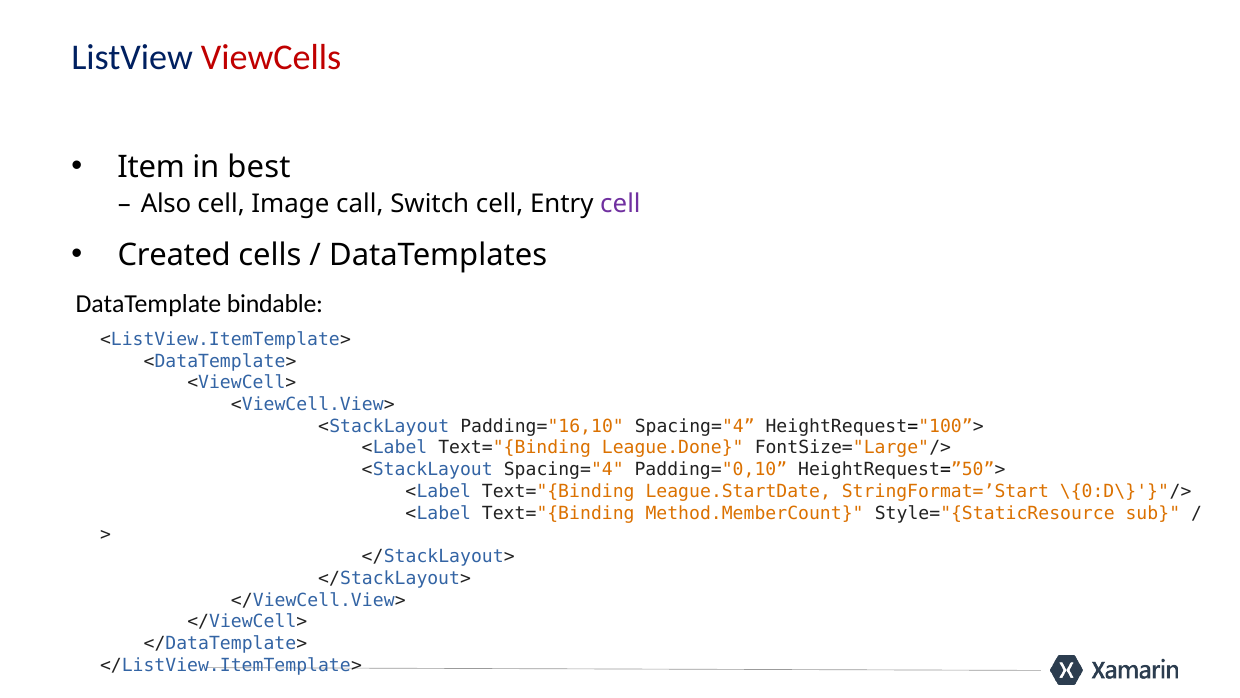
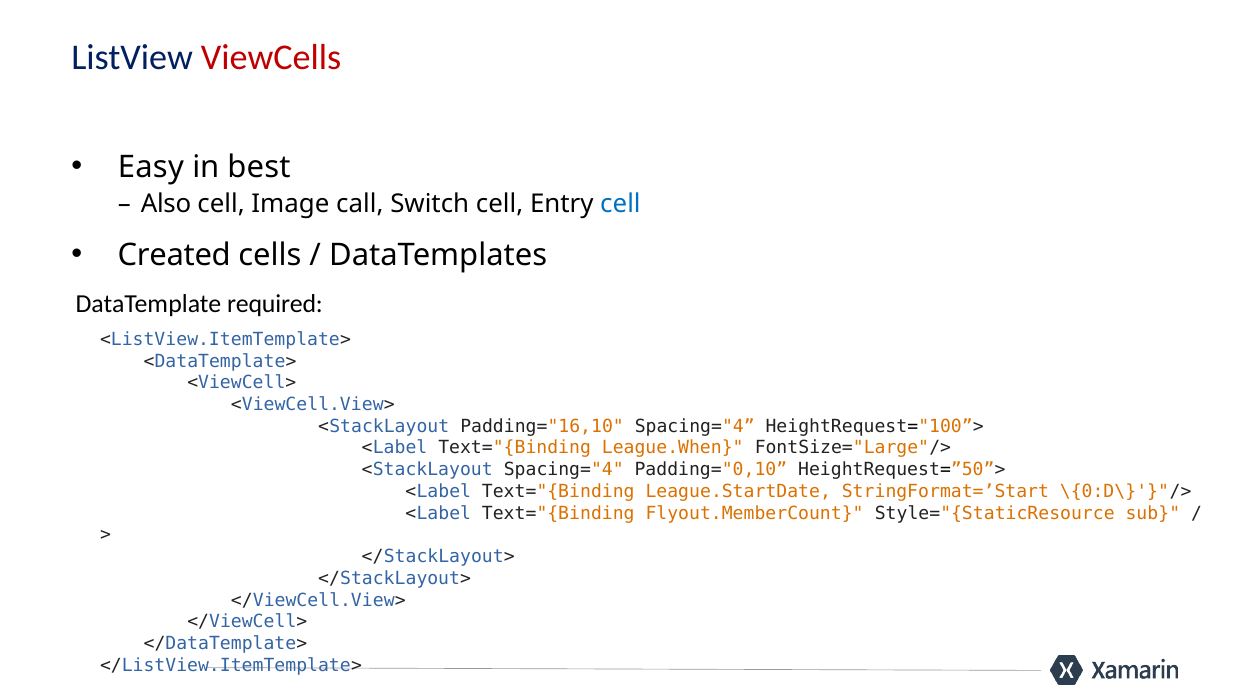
Item: Item -> Easy
cell at (620, 204) colour: purple -> blue
bindable: bindable -> required
League.Done: League.Done -> League.When
Method.MemberCount: Method.MemberCount -> Flyout.MemberCount
